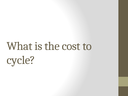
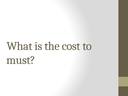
cycle: cycle -> must
